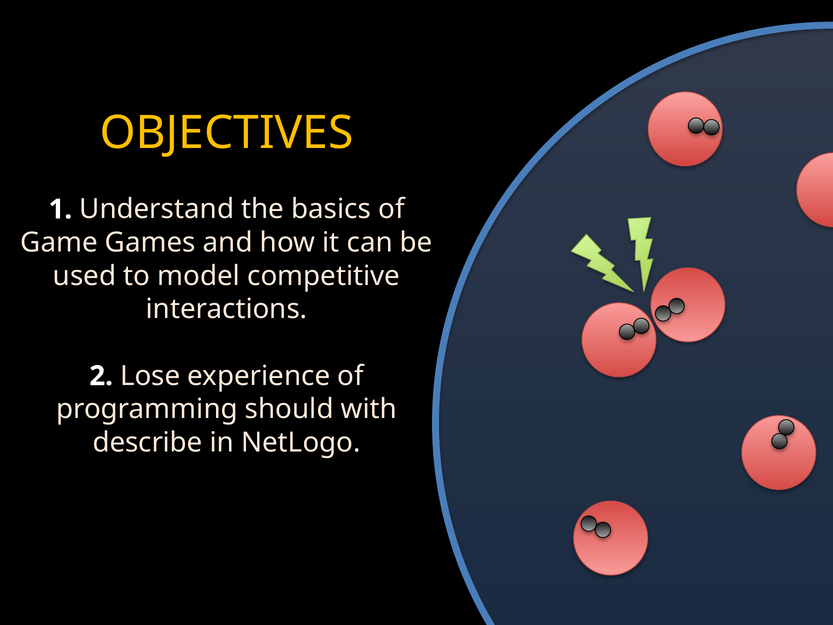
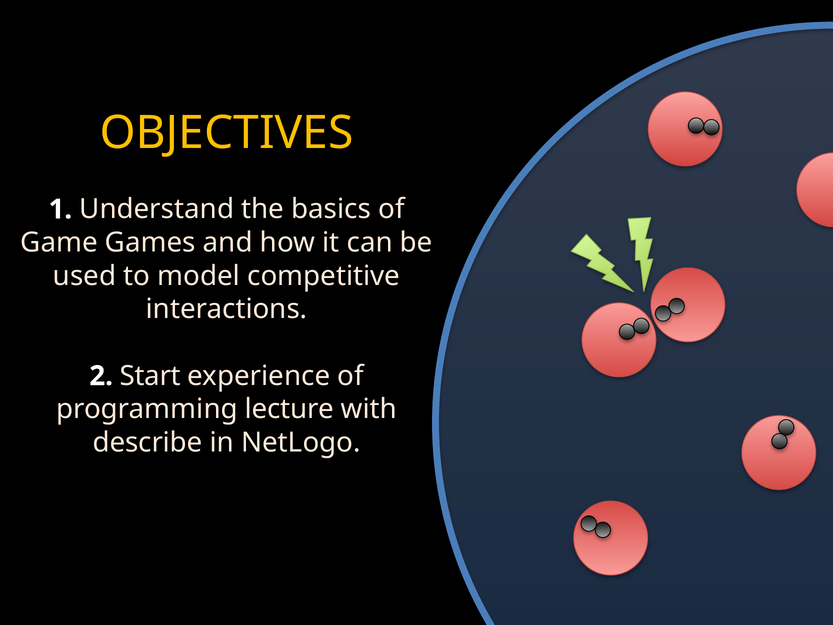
Lose: Lose -> Start
should: should -> lecture
